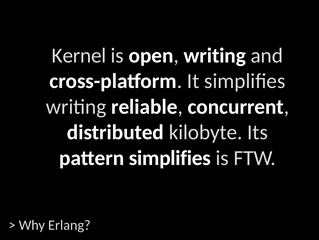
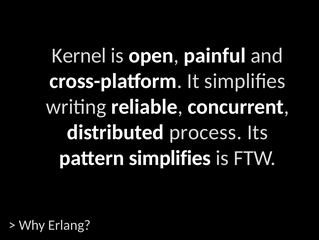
open writing: writing -> painful
kilobyte: kilobyte -> process
